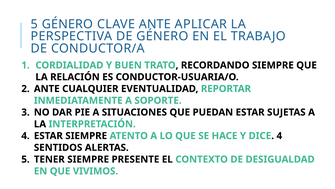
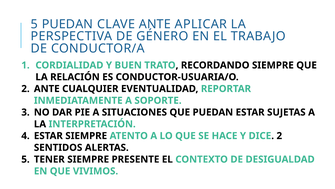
5 GÉNERO: GÉNERO -> PUEDAN
DICE 4: 4 -> 2
